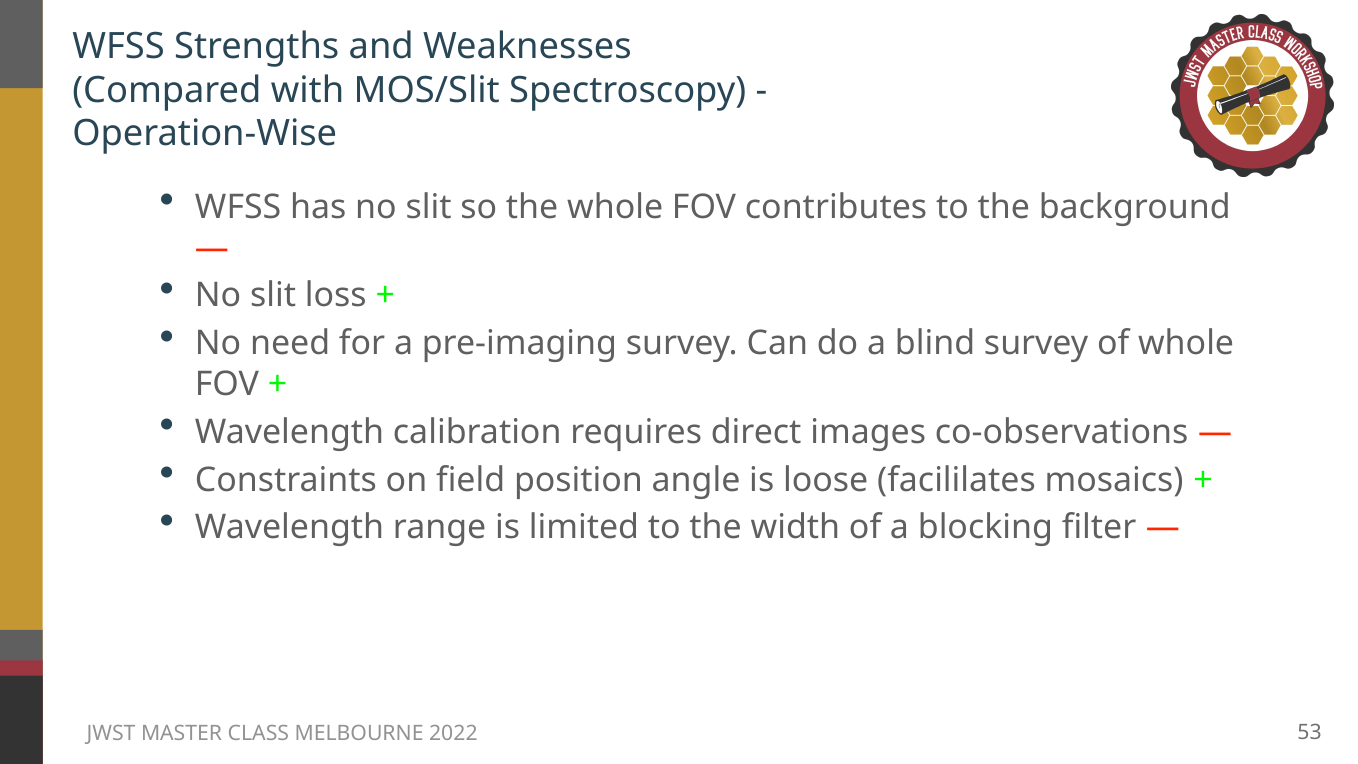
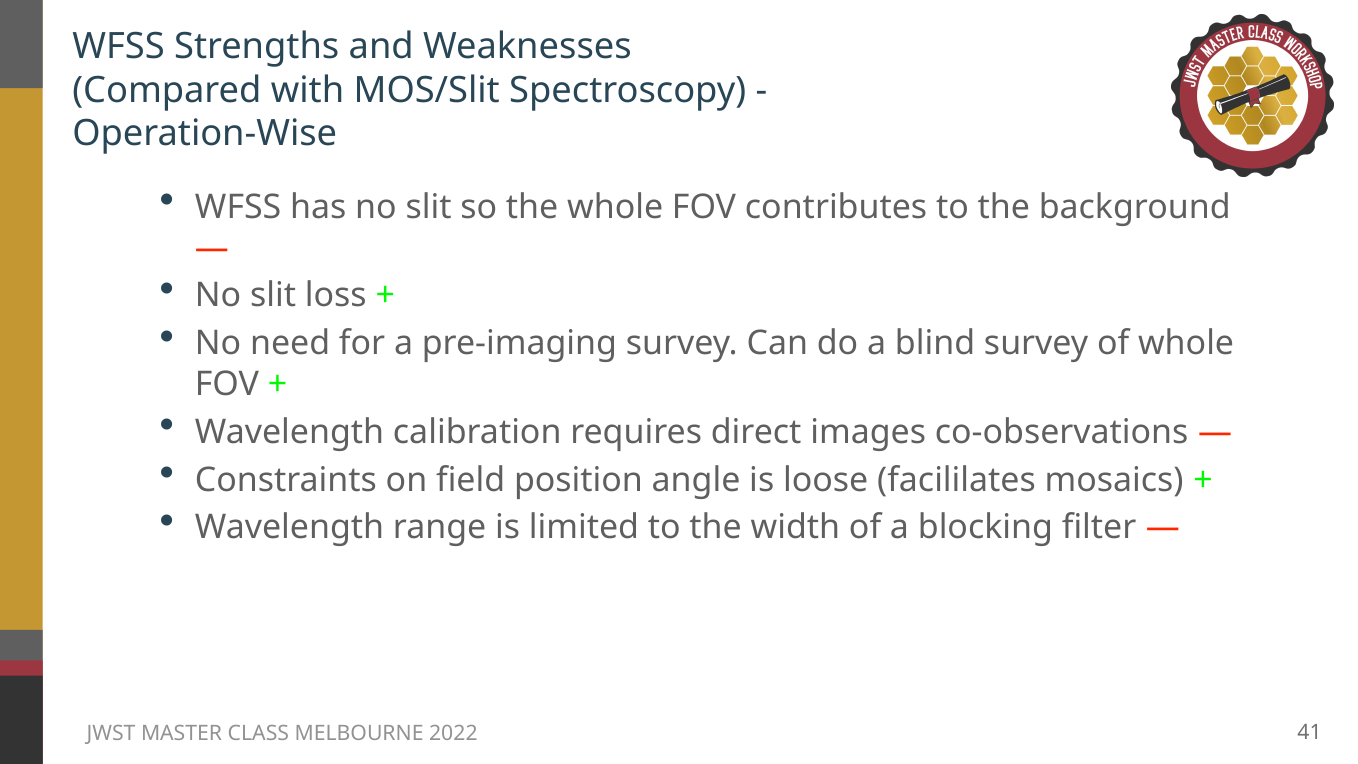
53: 53 -> 41
